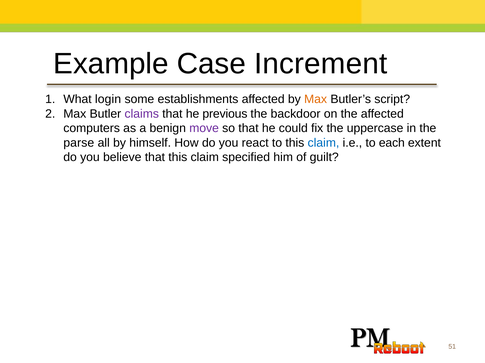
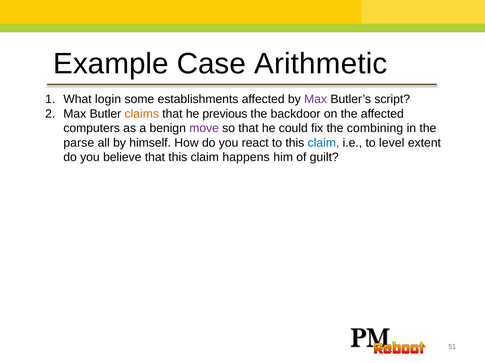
Increment: Increment -> Arithmetic
Max at (316, 99) colour: orange -> purple
claims colour: purple -> orange
uppercase: uppercase -> combining
each: each -> level
specified: specified -> happens
